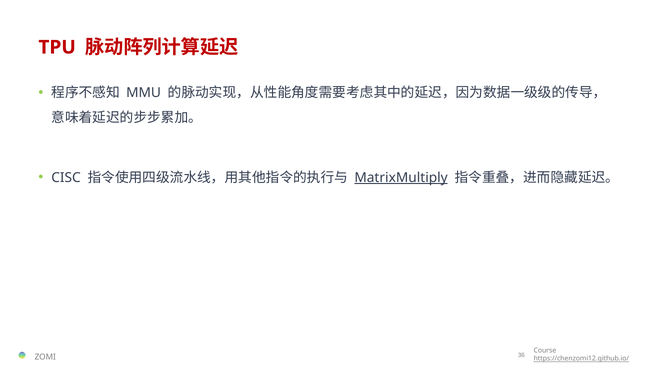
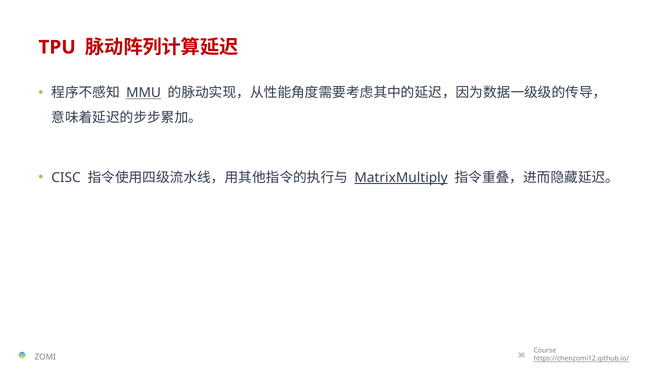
MMU underline: none -> present
